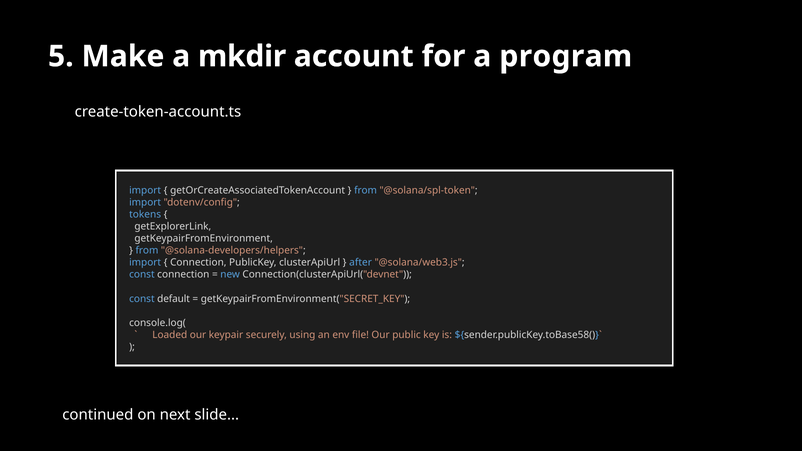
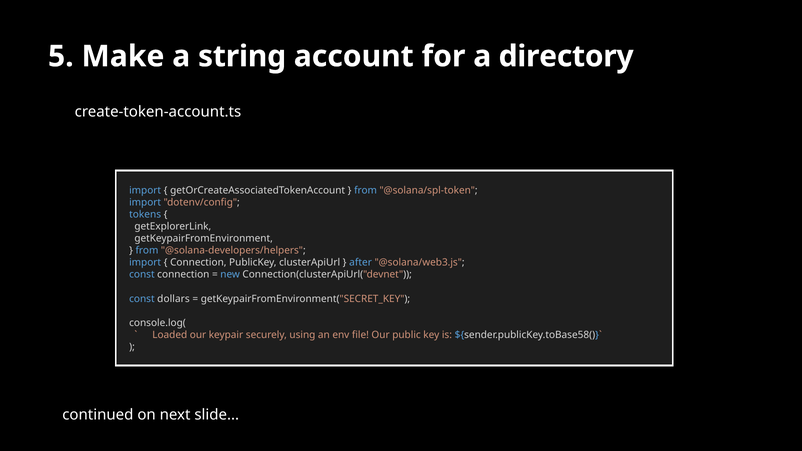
mkdir: mkdir -> string
program: program -> directory
default: default -> dollars
